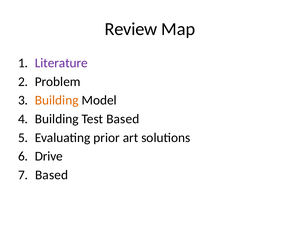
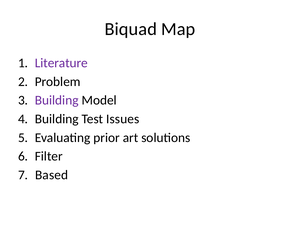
Review: Review -> Biquad
Building at (57, 100) colour: orange -> purple
Test Based: Based -> Issues
Drive: Drive -> Filter
